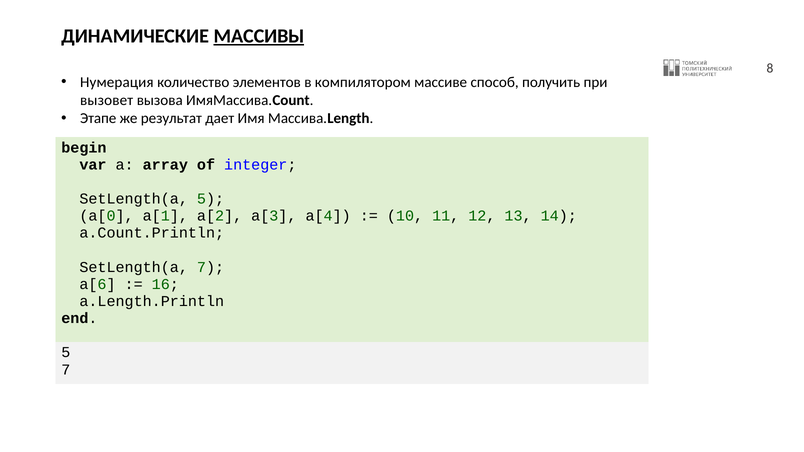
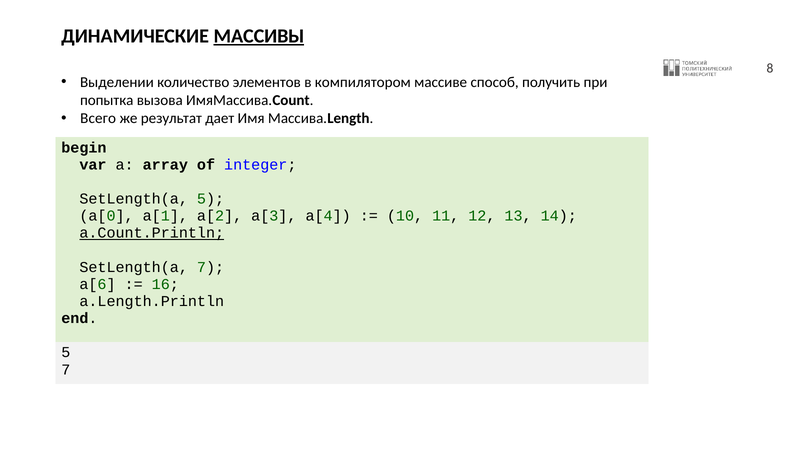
Нумерация: Нумерация -> Выделении
вызовет: вызовет -> попытка
Этапе: Этапе -> Всего
a.Count.Println underline: none -> present
